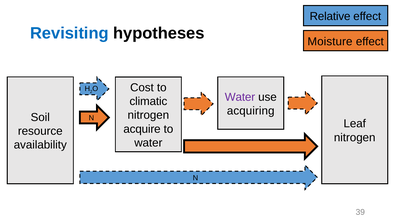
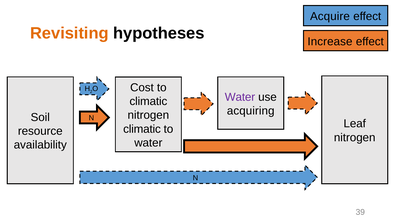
Relative: Relative -> Acquire
Revisiting colour: blue -> orange
Moisture: Moisture -> Increase
acquire at (142, 129): acquire -> climatic
